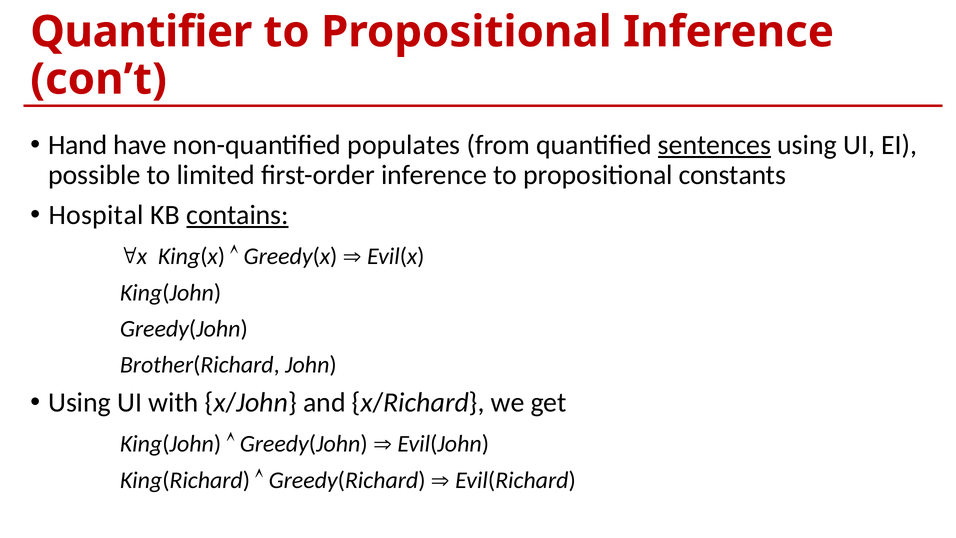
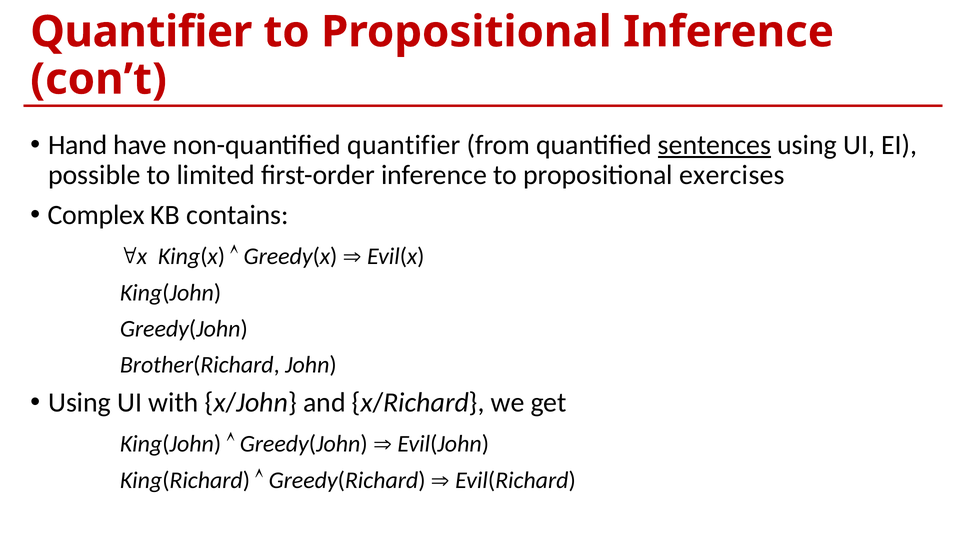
non-quantified populates: populates -> quantifier
constants: constants -> exercises
Hospital: Hospital -> Complex
contains underline: present -> none
